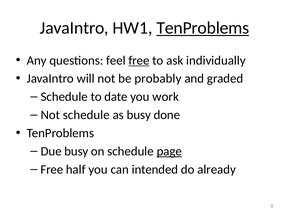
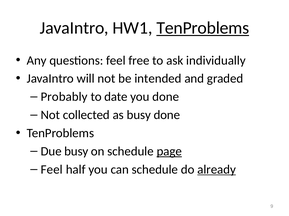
free at (139, 61) underline: present -> none
probably: probably -> intended
Schedule at (64, 97): Schedule -> Probably
you work: work -> done
Not schedule: schedule -> collected
Free at (52, 170): Free -> Feel
can intended: intended -> schedule
already underline: none -> present
